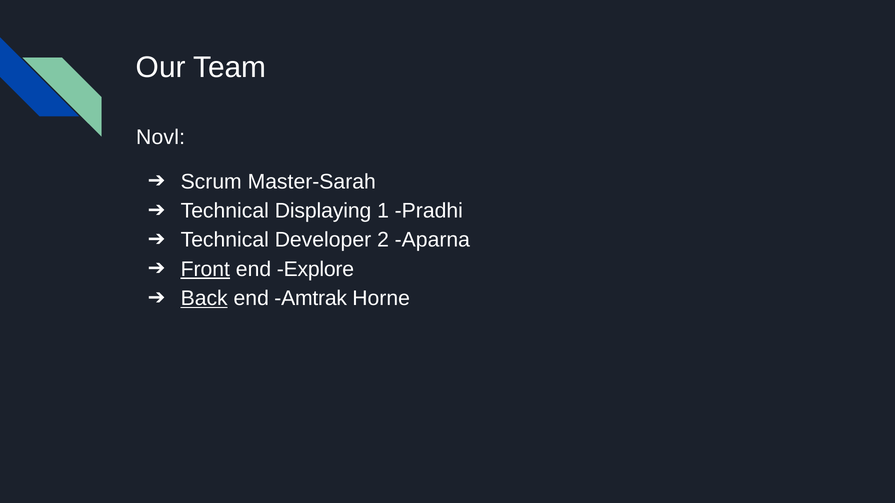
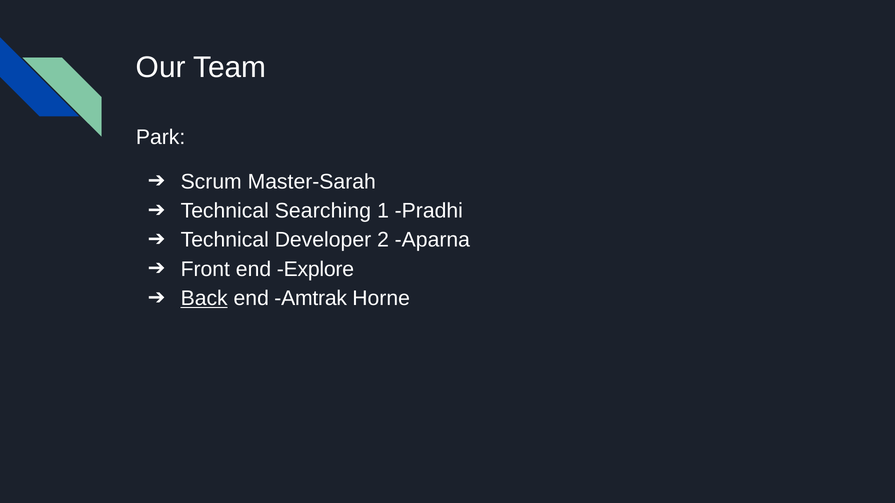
Novl: Novl -> Park
Displaying: Displaying -> Searching
Front underline: present -> none
